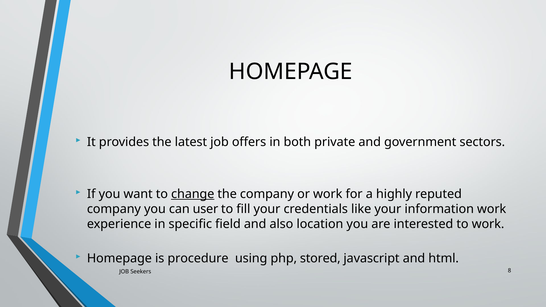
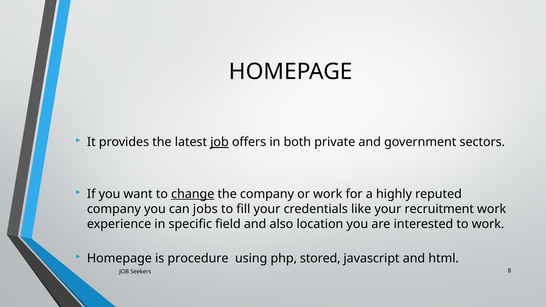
job at (219, 142) underline: none -> present
user: user -> jobs
information: information -> recruitment
